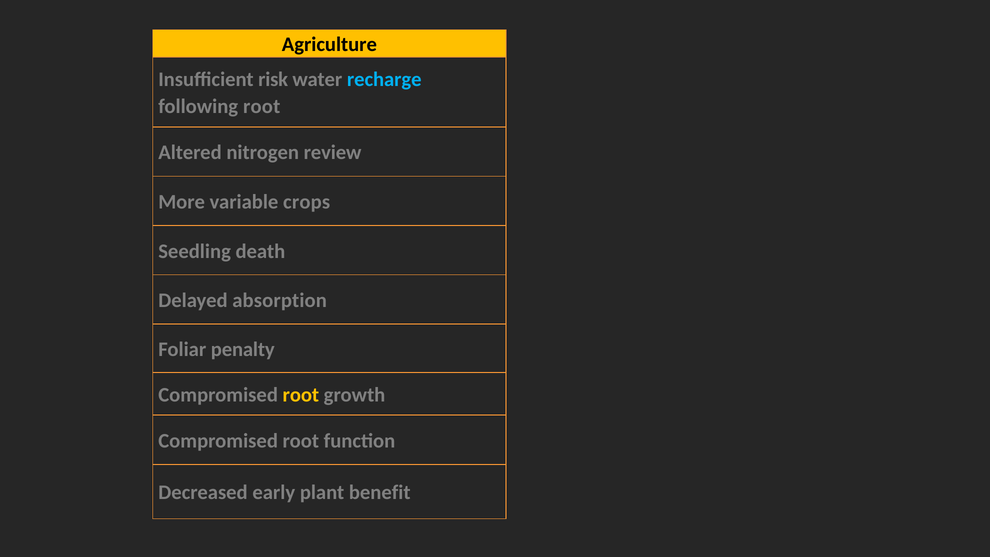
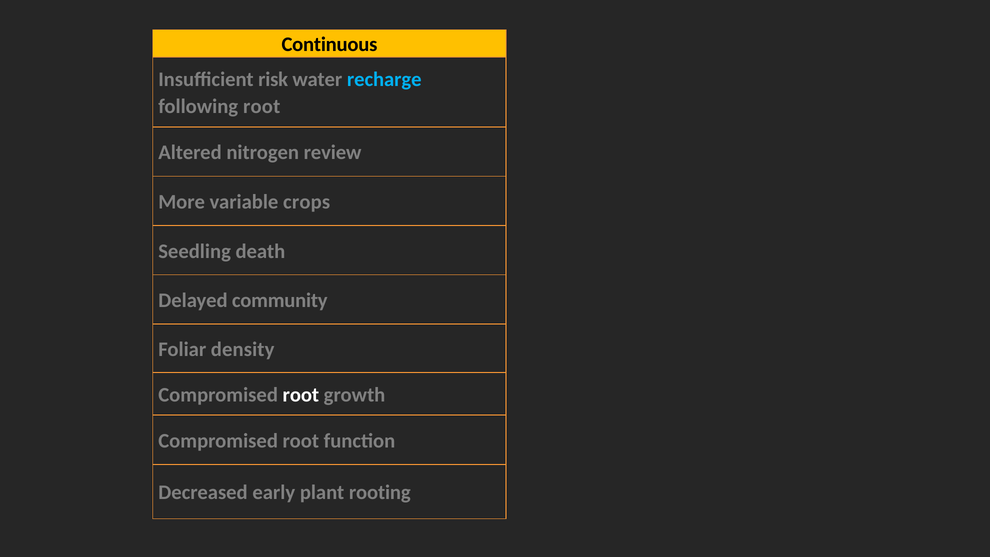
Agriculture: Agriculture -> Continuous
absorption: absorption -> community
penalty: penalty -> density
root at (301, 395) colour: yellow -> white
benefit: benefit -> rooting
